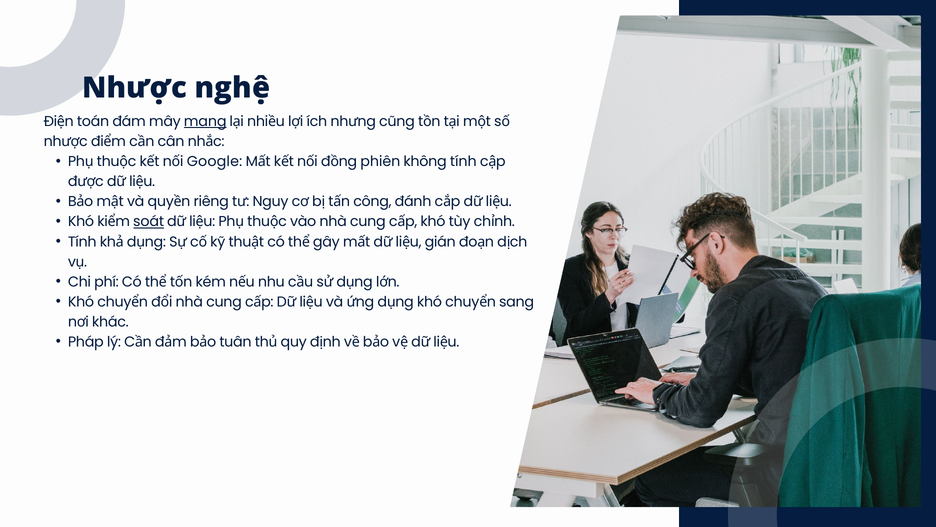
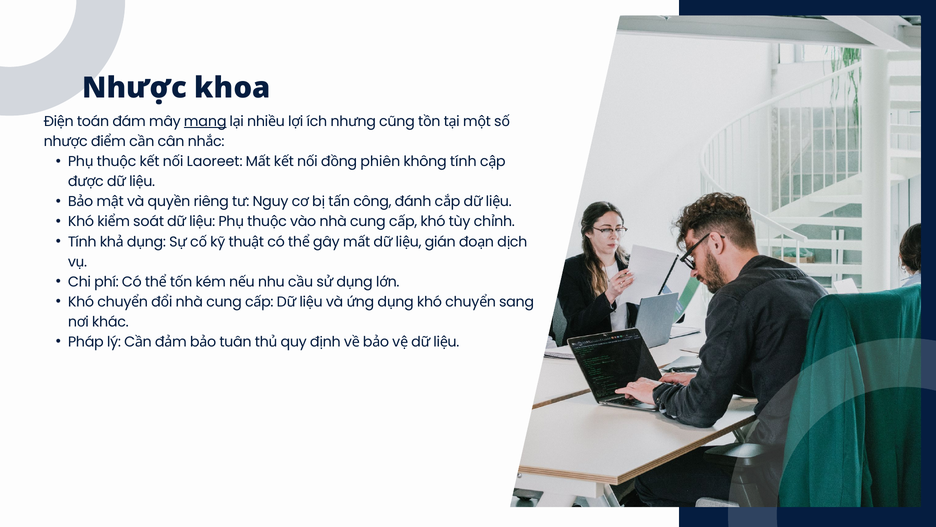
nghệ: nghệ -> khoa
Google: Google -> Laoreet
soát underline: present -> none
